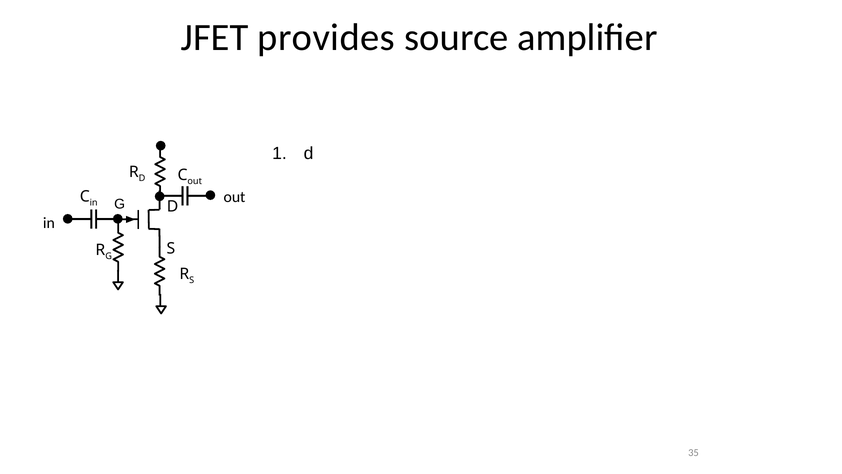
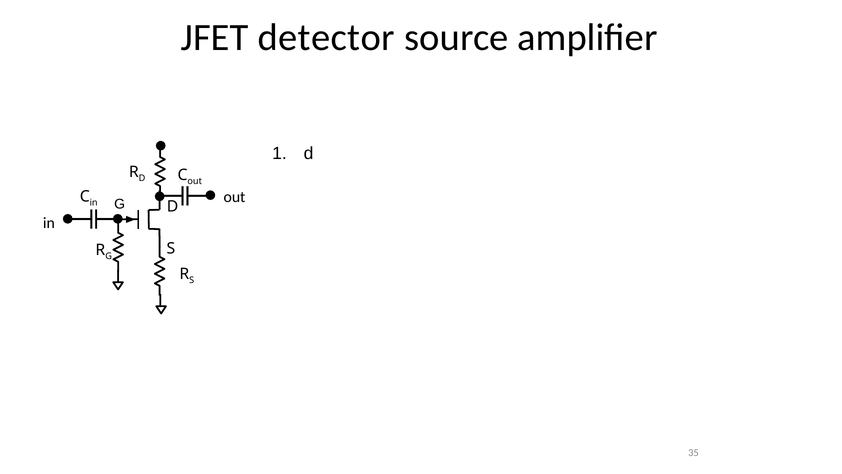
provides: provides -> detector
